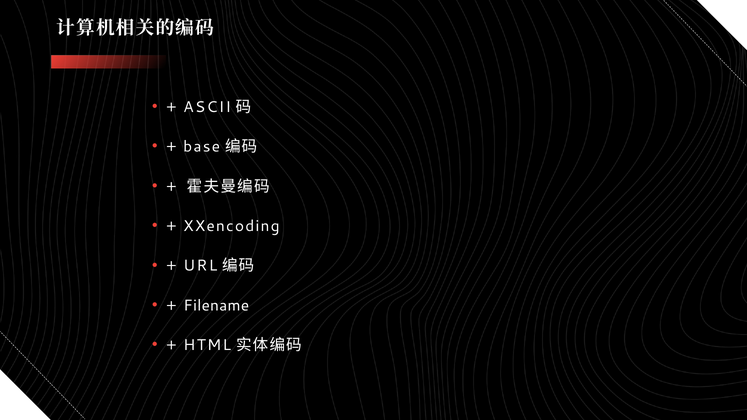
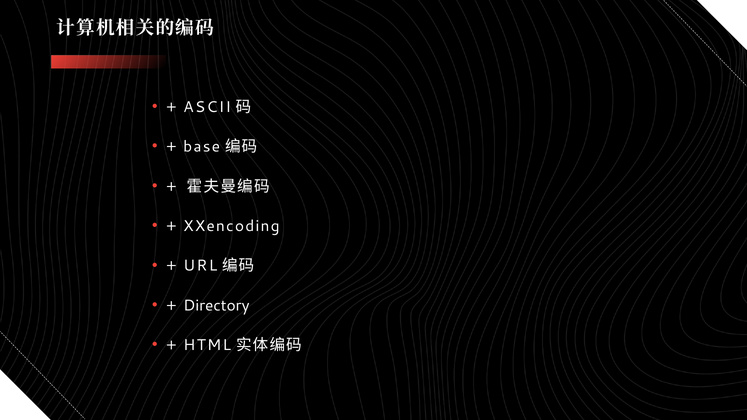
Filename: Filename -> Directory
